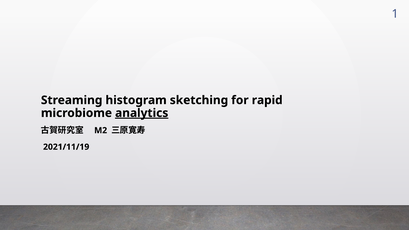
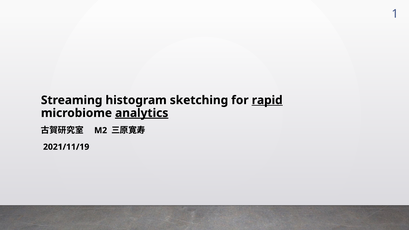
rapid underline: none -> present
